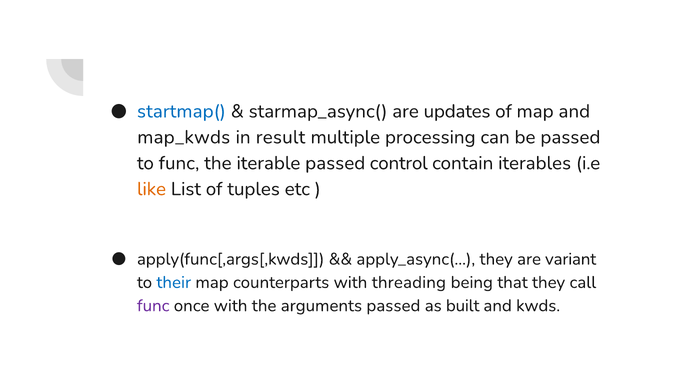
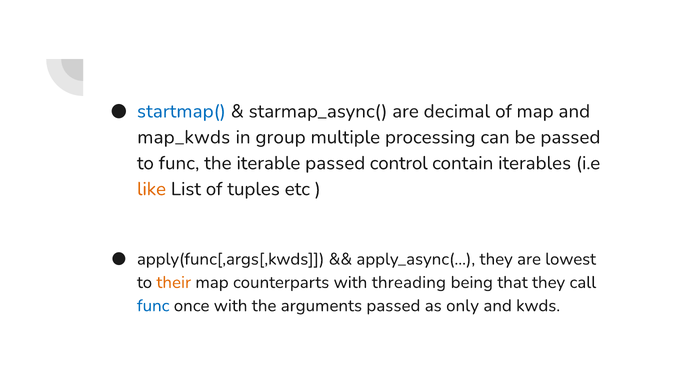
updates: updates -> decimal
result: result -> group
variant: variant -> lowest
their colour: blue -> orange
func at (153, 306) colour: purple -> blue
built: built -> only
